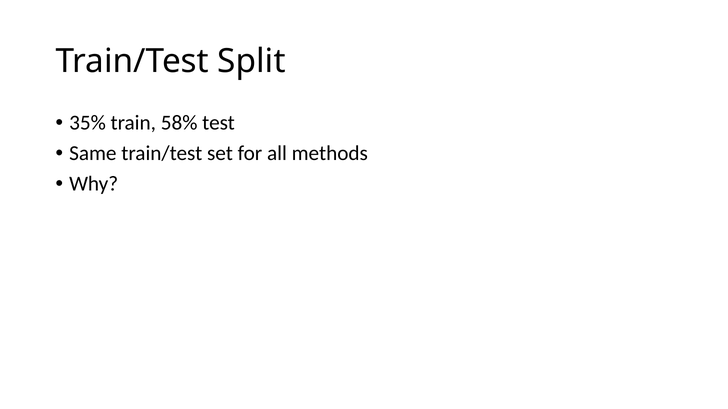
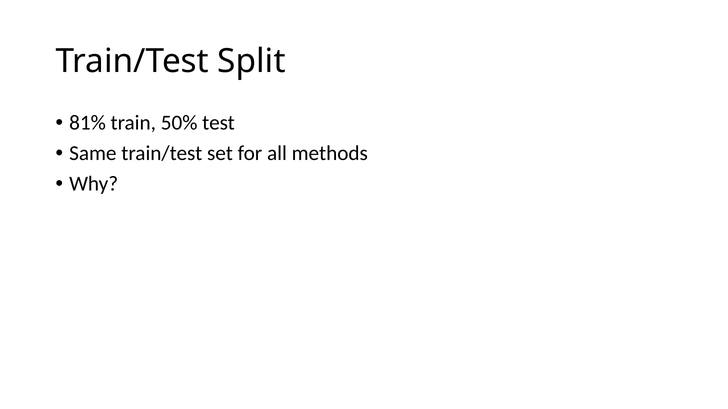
35%: 35% -> 81%
58%: 58% -> 50%
